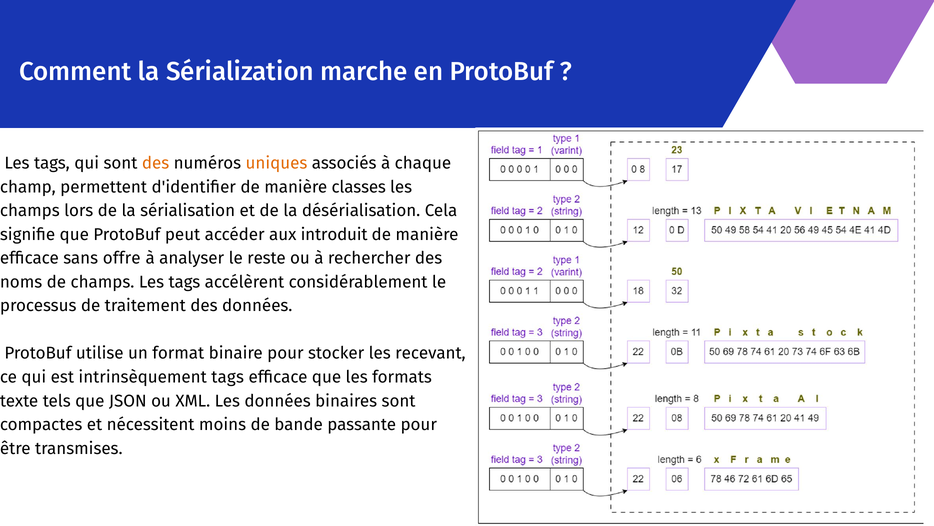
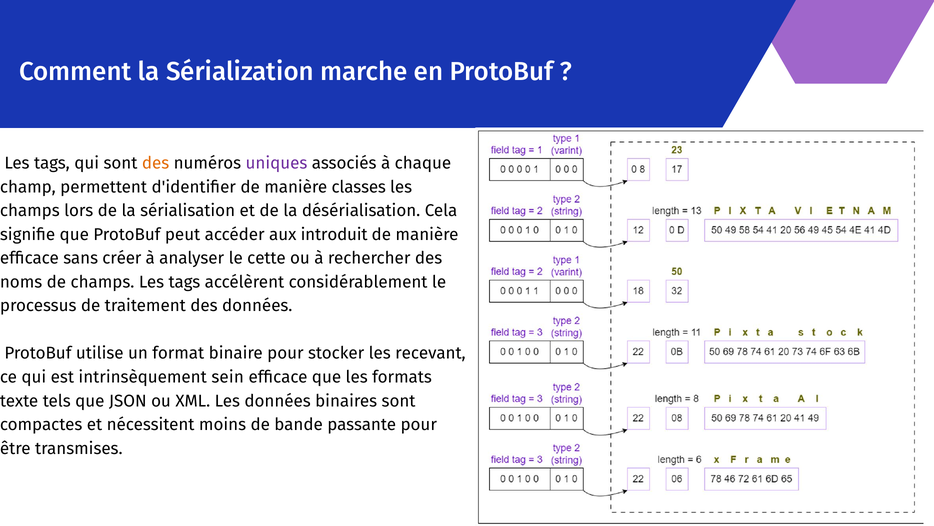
uniques colour: orange -> purple
offre: offre -> créer
reste: reste -> cette
intrinsèquement tags: tags -> sein
